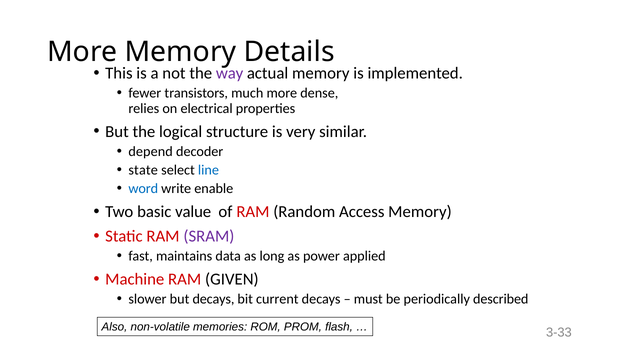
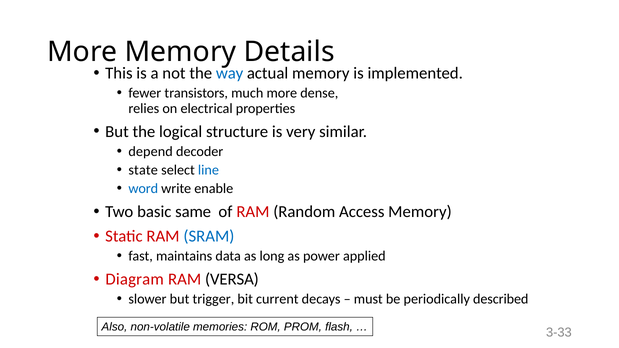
way colour: purple -> blue
value: value -> same
SRAM colour: purple -> blue
Machine: Machine -> Diagram
GIVEN: GIVEN -> VERSA
but decays: decays -> trigger
